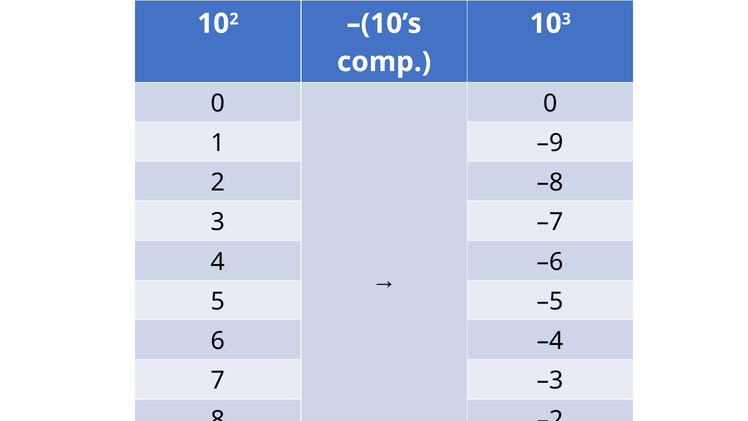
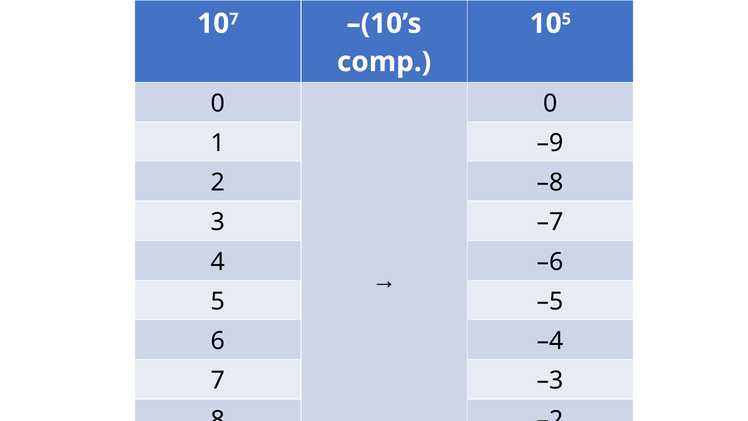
2 at (234, 19): 2 -> 7
3 at (566, 19): 3 -> 5
